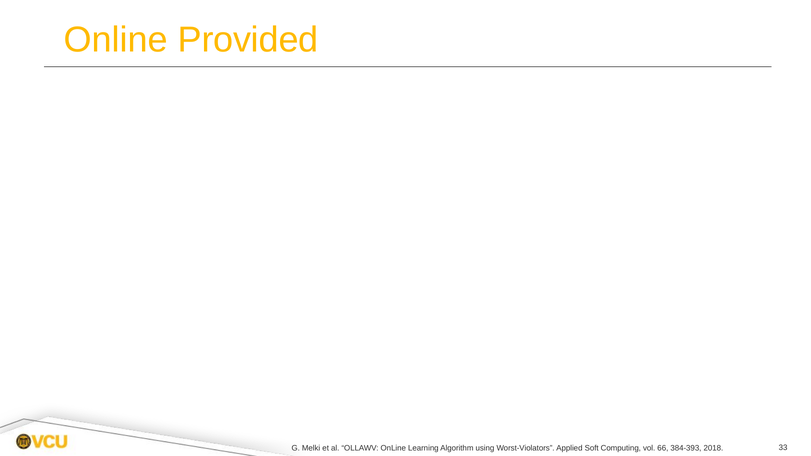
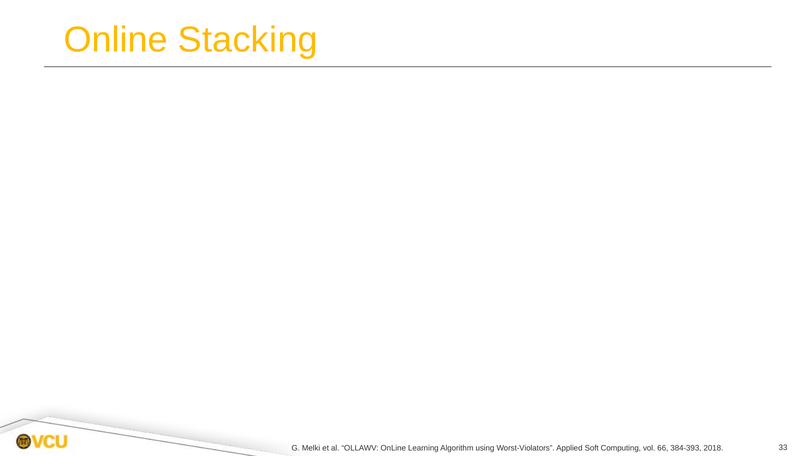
Provided: Provided -> Stacking
